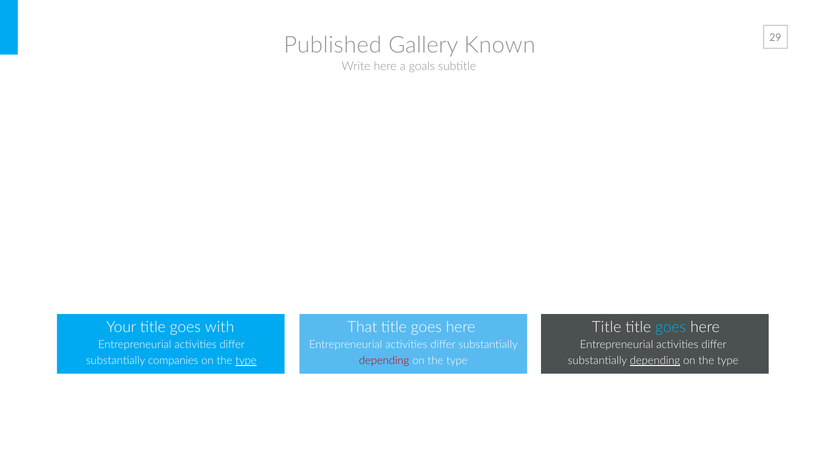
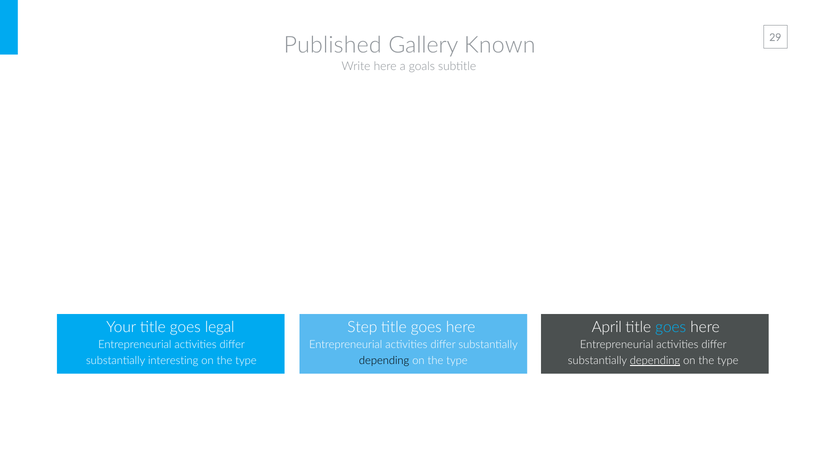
with: with -> legal
That: That -> Step
Title at (607, 328): Title -> April
companies: companies -> interesting
type at (246, 361) underline: present -> none
depending at (384, 361) colour: red -> black
